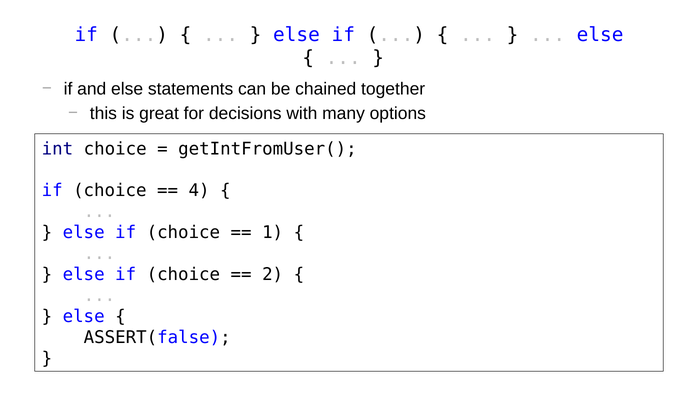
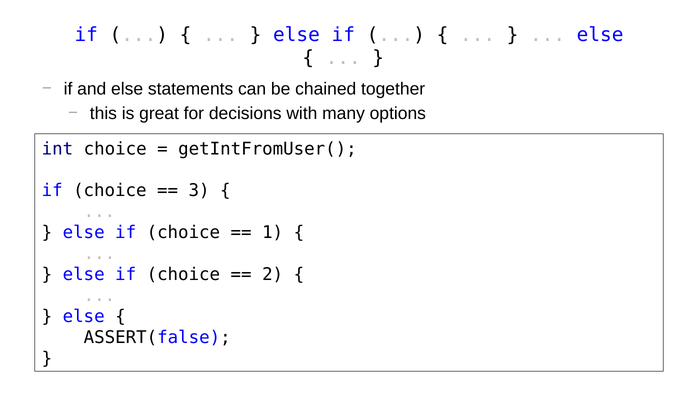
4: 4 -> 3
